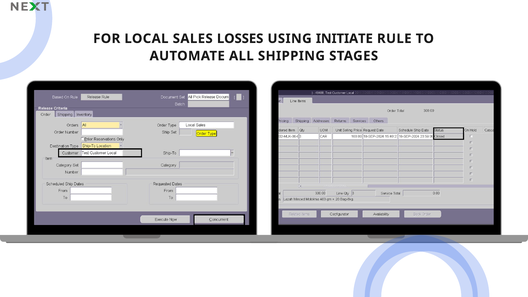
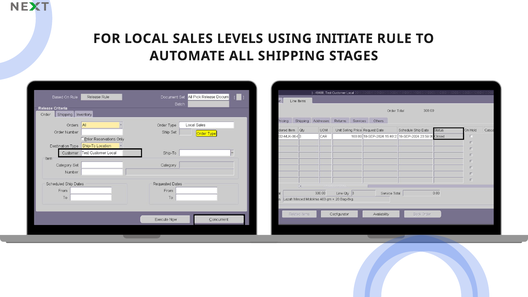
LOSSES: LOSSES -> LEVELS
